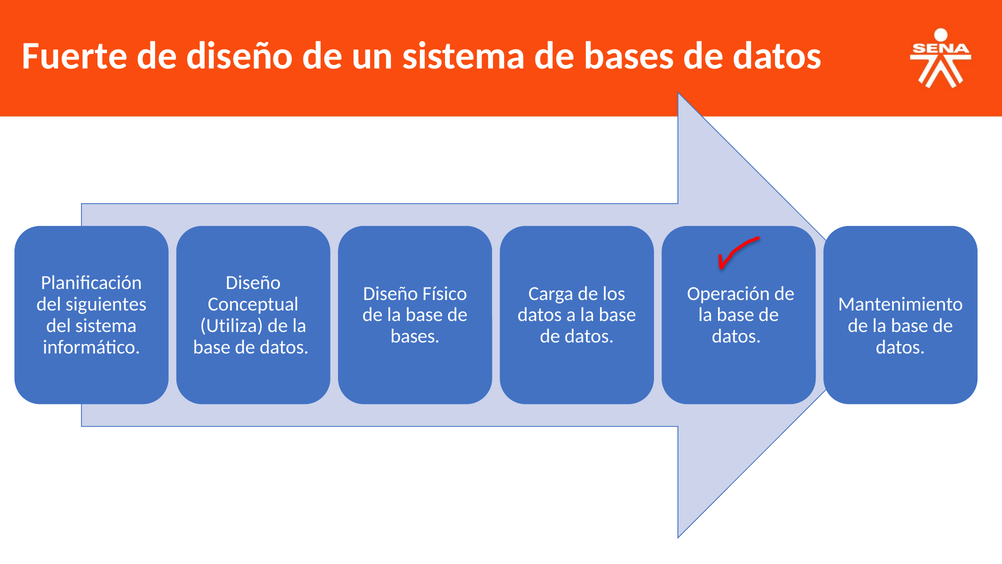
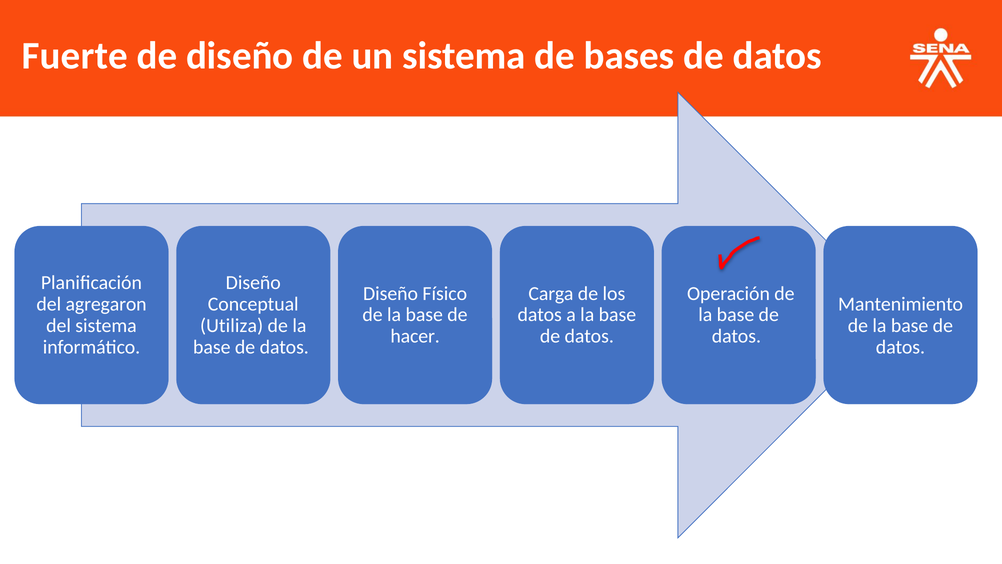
siguientes: siguientes -> agregaron
bases at (415, 336): bases -> hacer
